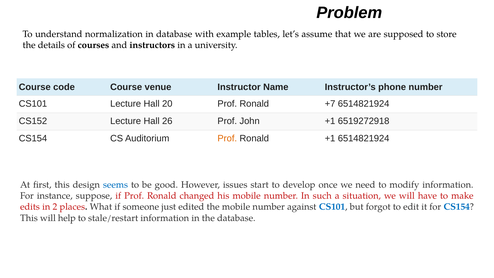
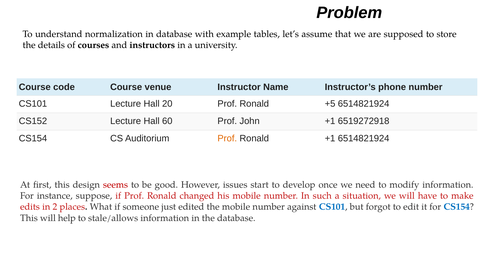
+7: +7 -> +5
26: 26 -> 60
seems colour: blue -> red
stale/restart: stale/restart -> stale/allows
